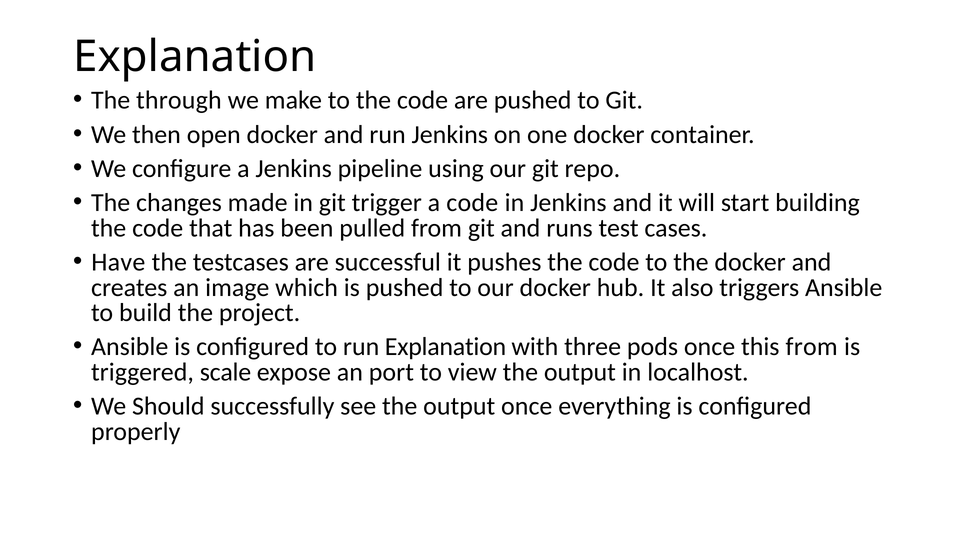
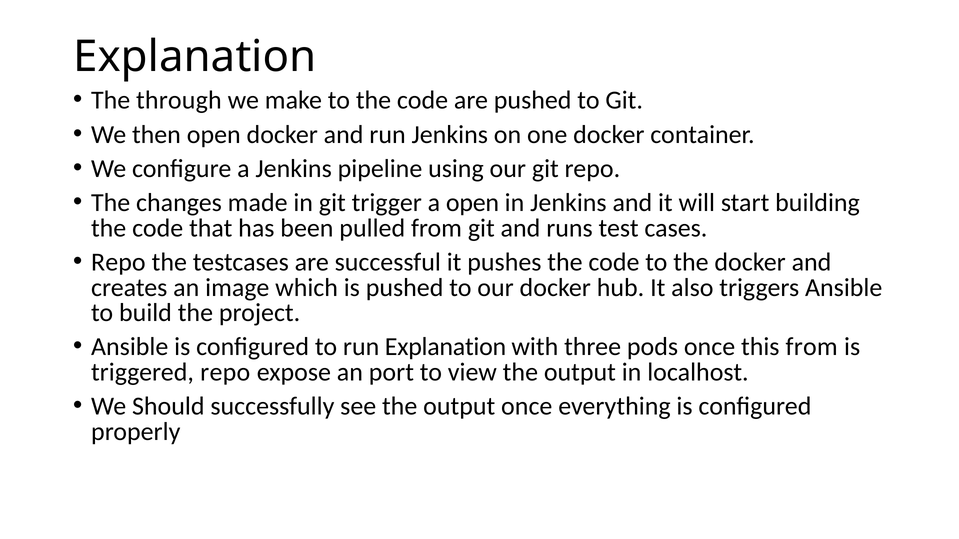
a code: code -> open
Have at (118, 263): Have -> Repo
triggered scale: scale -> repo
